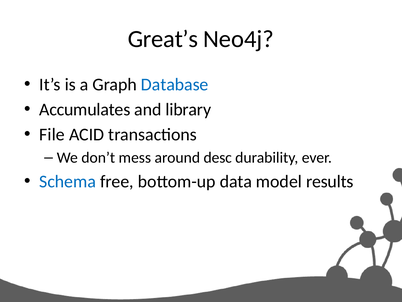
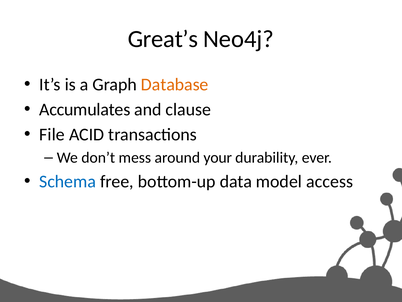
Database colour: blue -> orange
library: library -> clause
desc: desc -> your
results: results -> access
